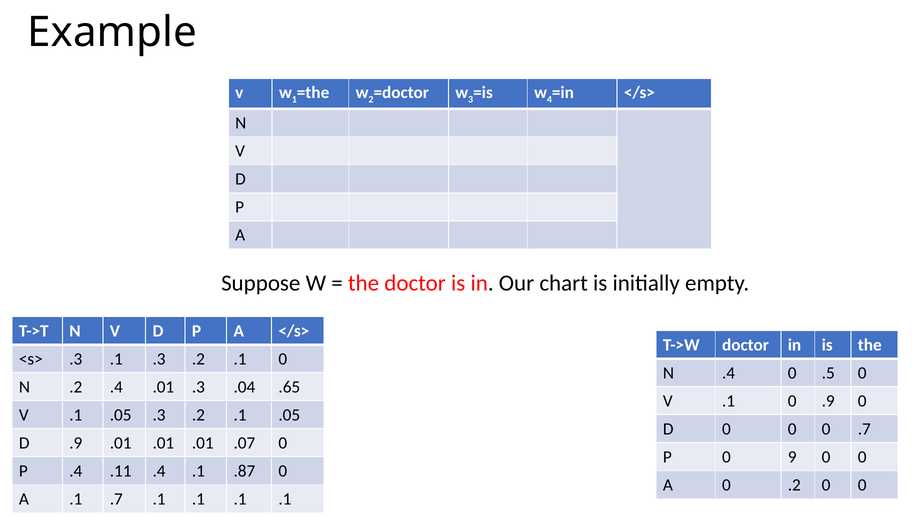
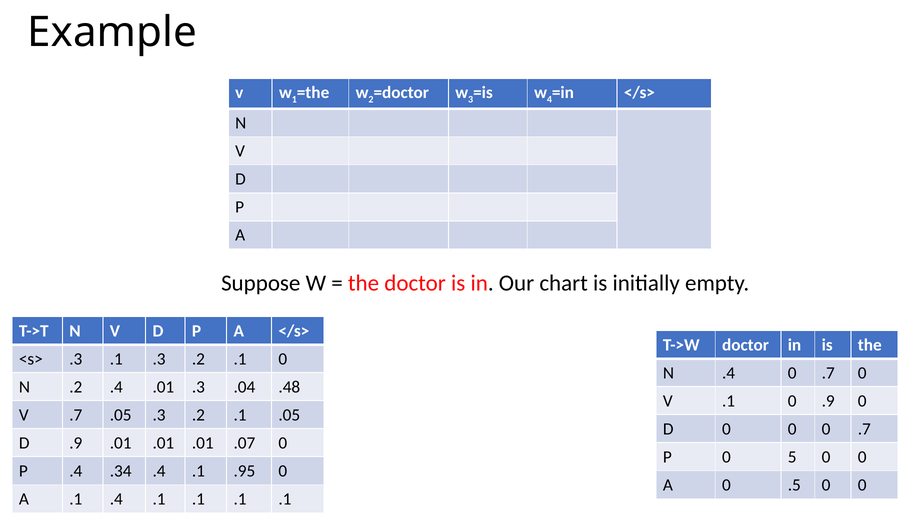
.4 0 .5: .5 -> .7
.65: .65 -> .48
.1 at (76, 414): .1 -> .7
9: 9 -> 5
.11: .11 -> .34
.87: .87 -> .95
0 .2: .2 -> .5
.1 .7: .7 -> .4
